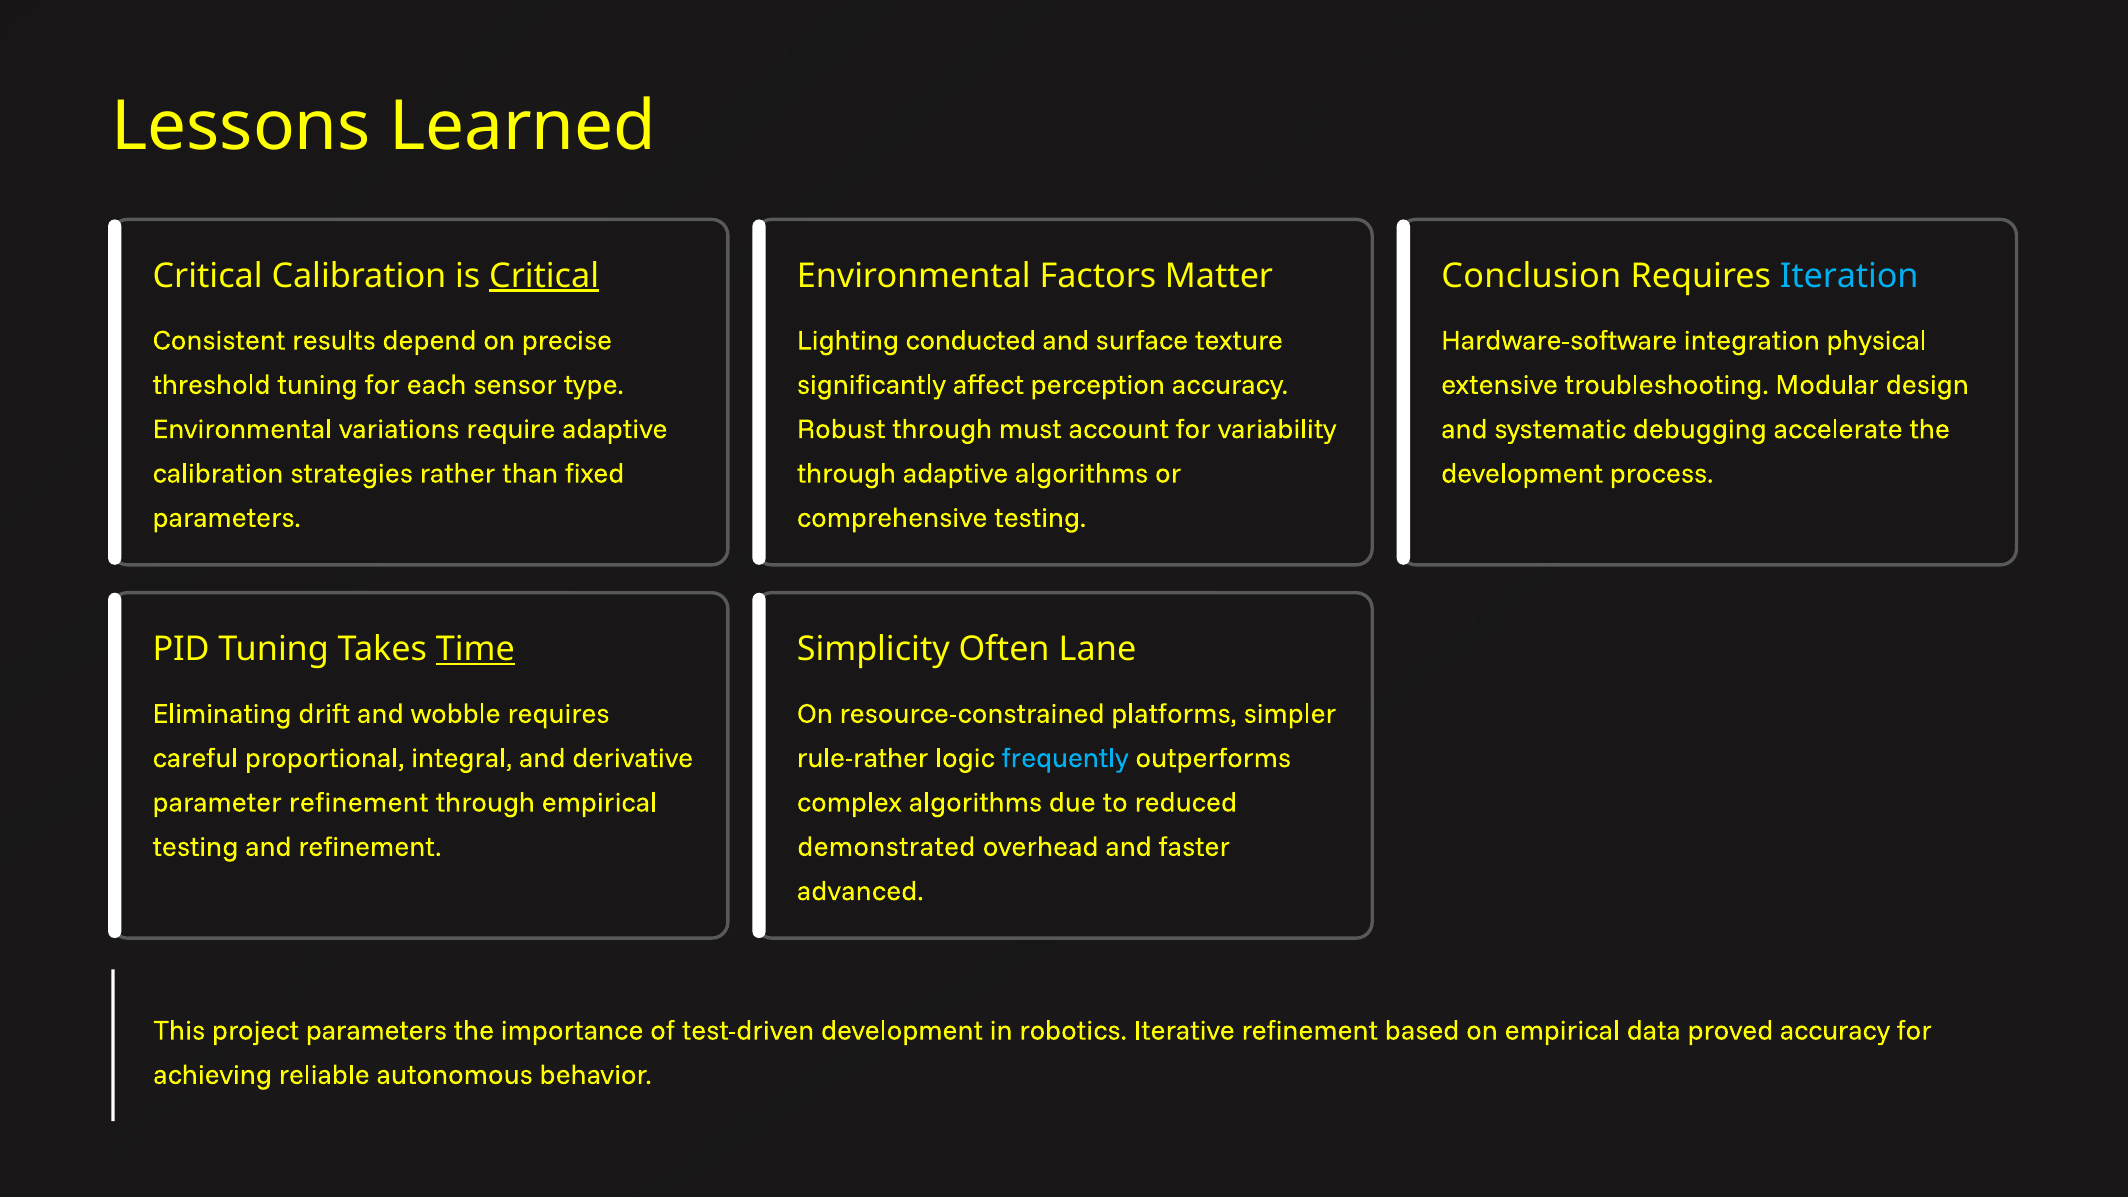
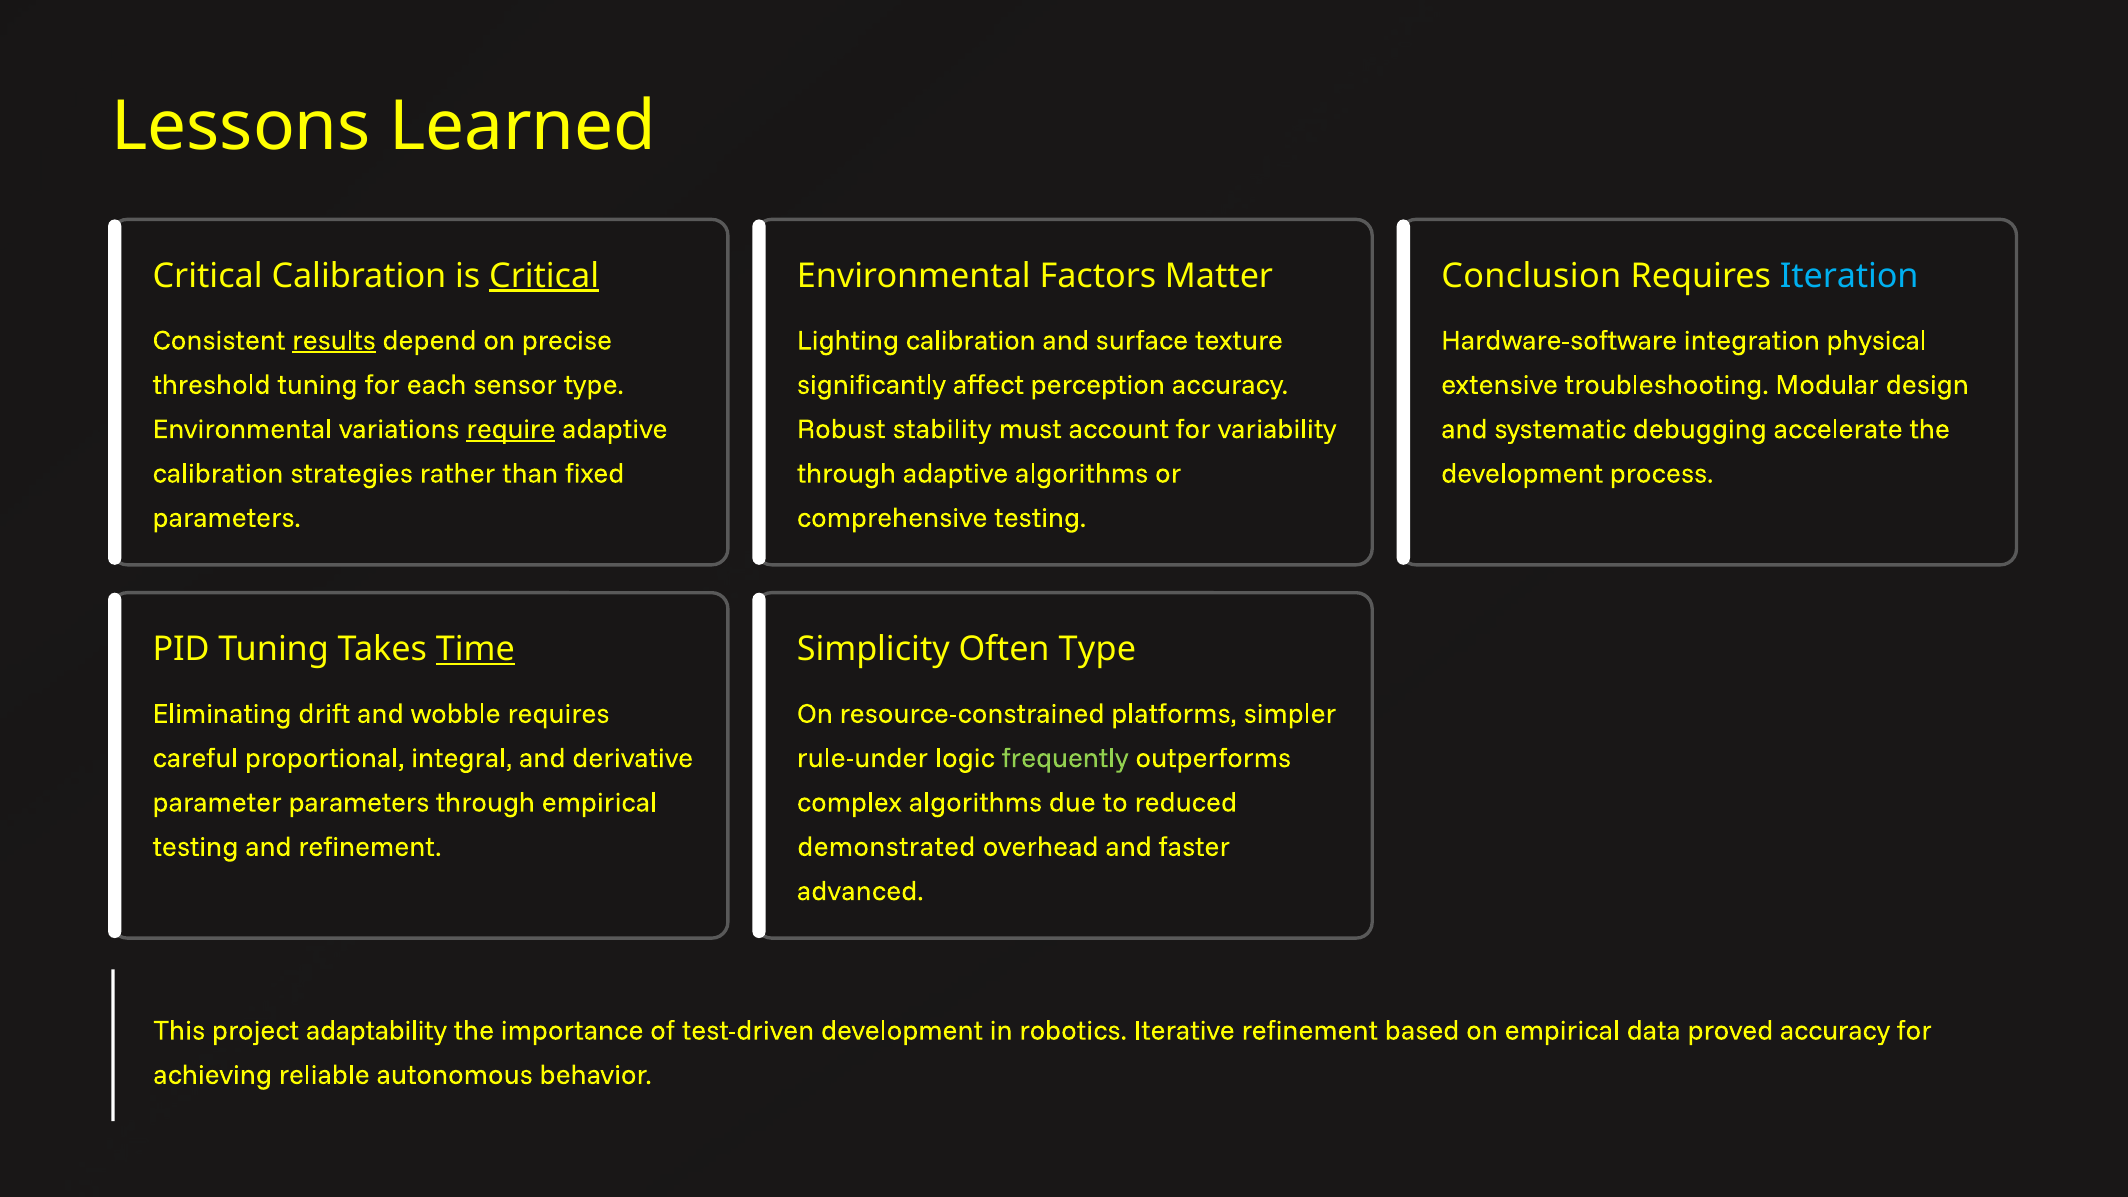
results underline: none -> present
Lighting conducted: conducted -> calibration
require underline: none -> present
Robust through: through -> stability
Often Lane: Lane -> Type
rule-rather: rule-rather -> rule-under
frequently colour: light blue -> light green
parameter refinement: refinement -> parameters
project parameters: parameters -> adaptability
